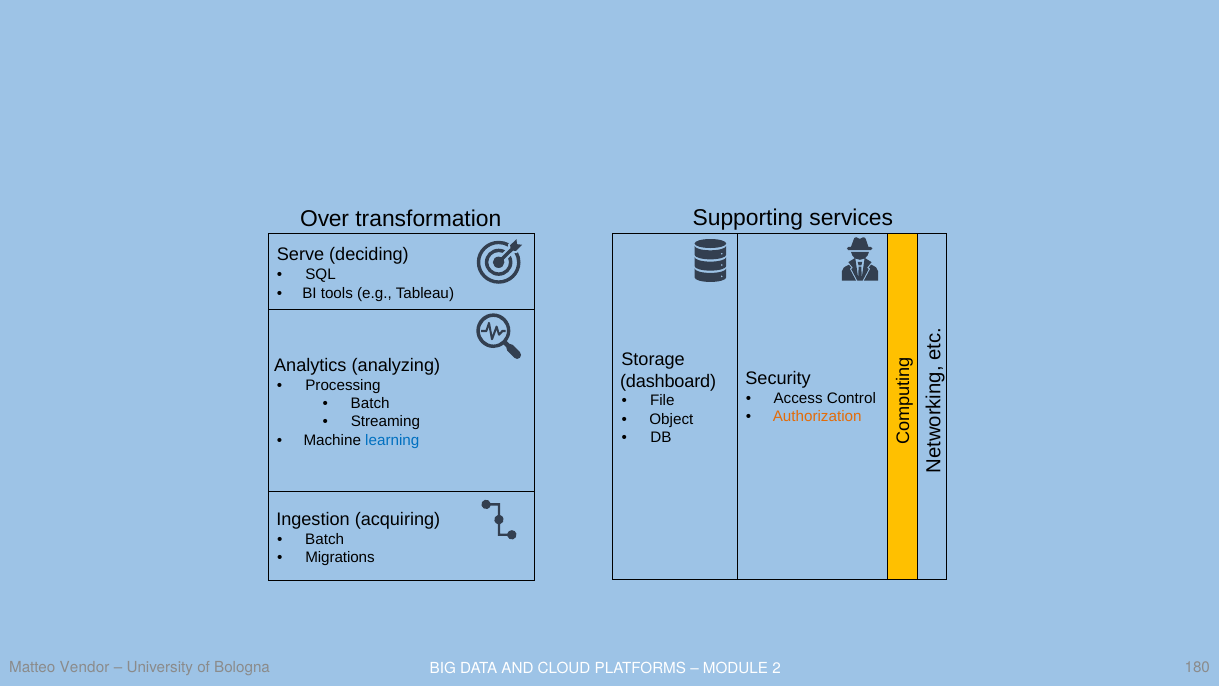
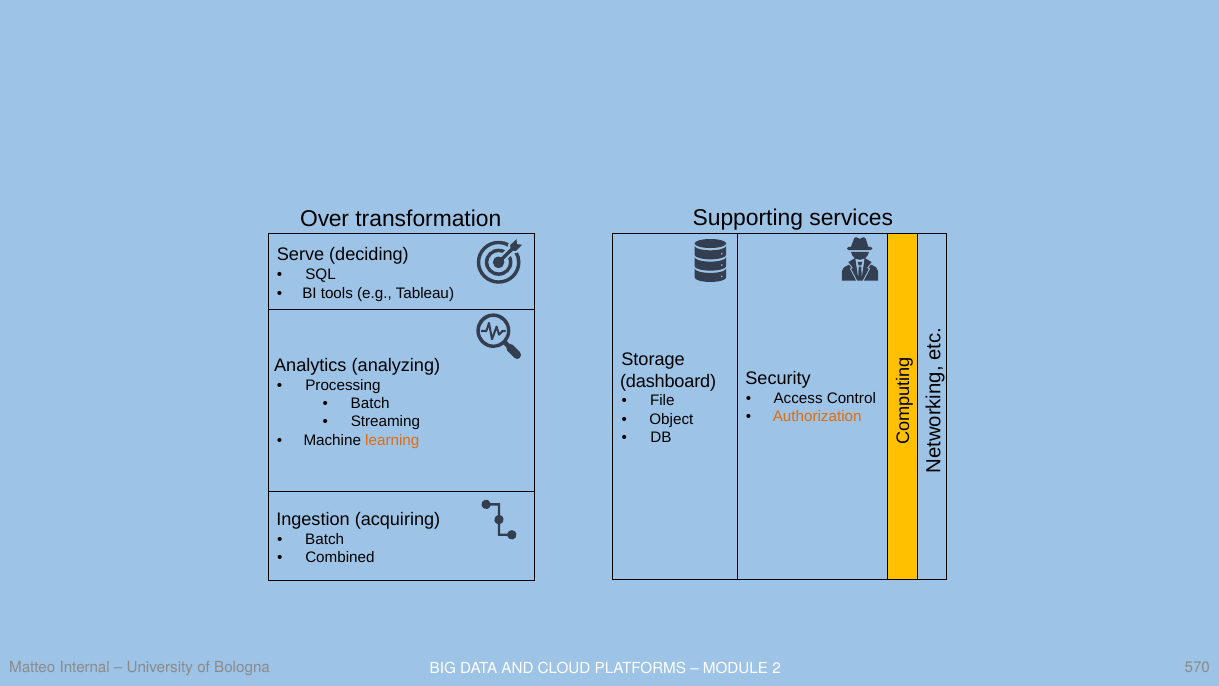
learning colour: blue -> orange
Migrations: Migrations -> Combined
Vendor: Vendor -> Internal
180: 180 -> 570
